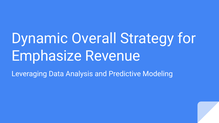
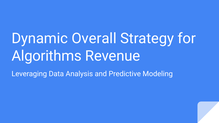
Emphasize: Emphasize -> Algorithms
